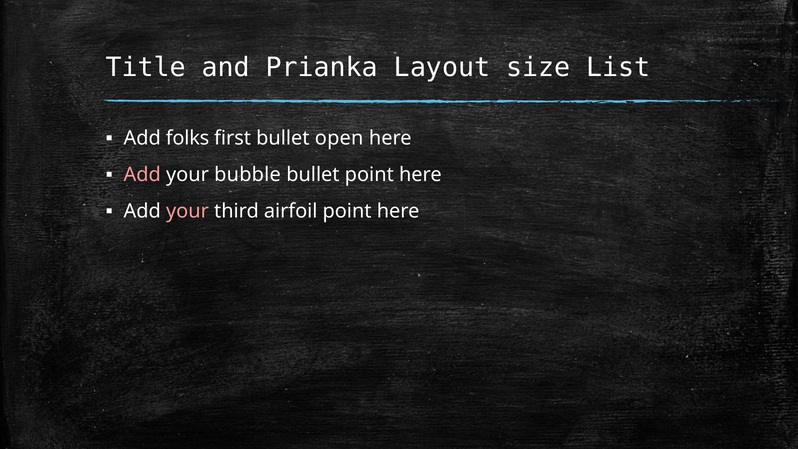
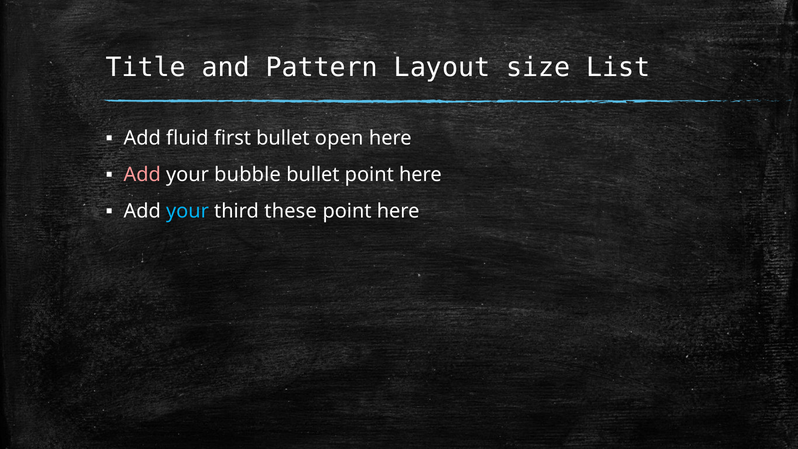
Prianka: Prianka -> Pattern
folks: folks -> fluid
your at (187, 211) colour: pink -> light blue
airfoil: airfoil -> these
